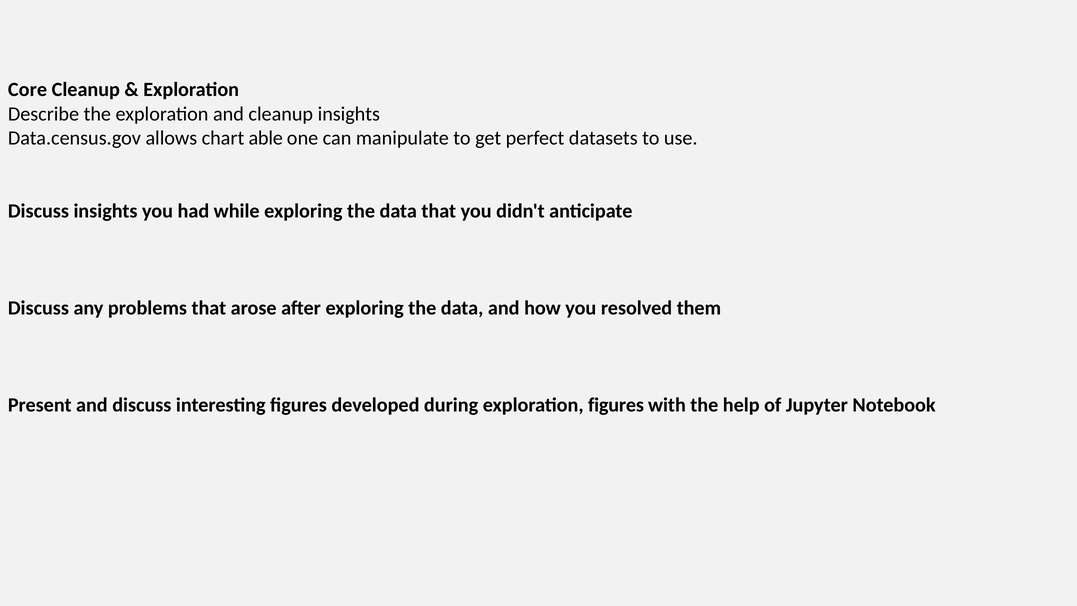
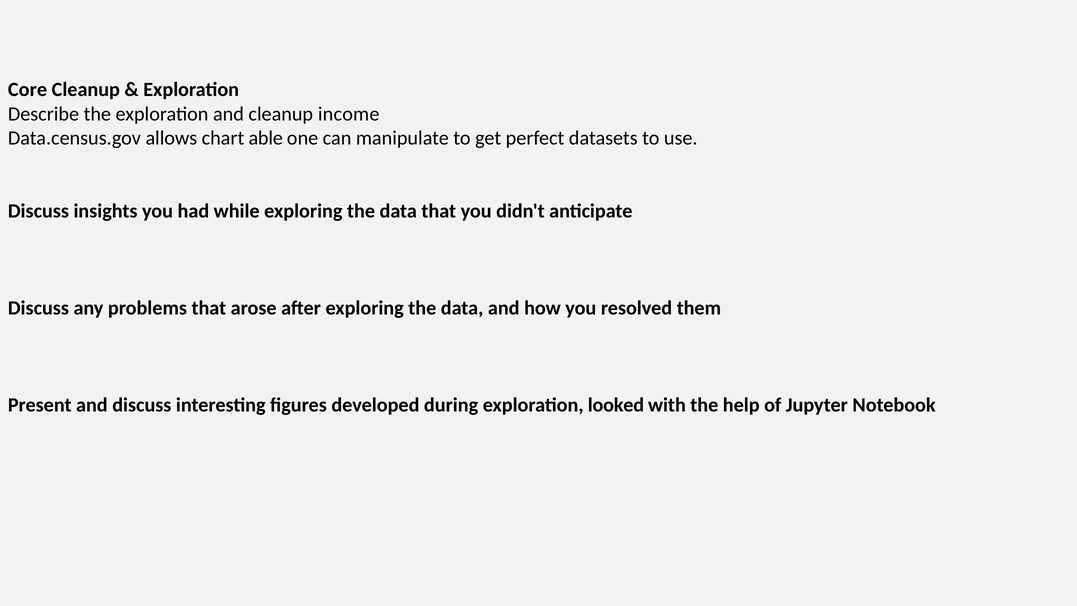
cleanup insights: insights -> income
exploration figures: figures -> looked
